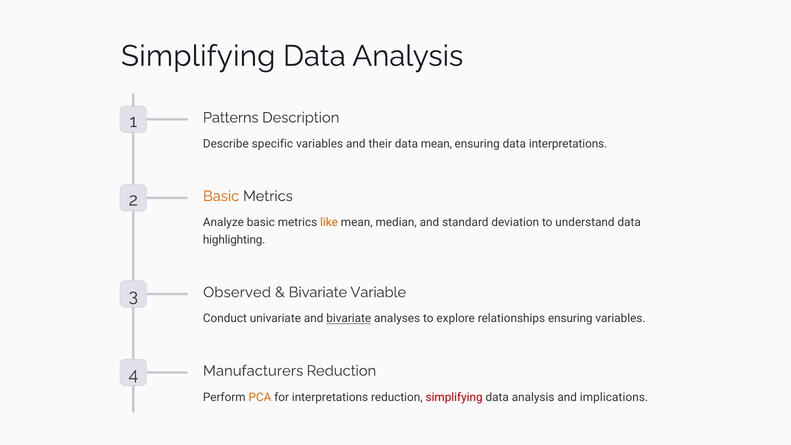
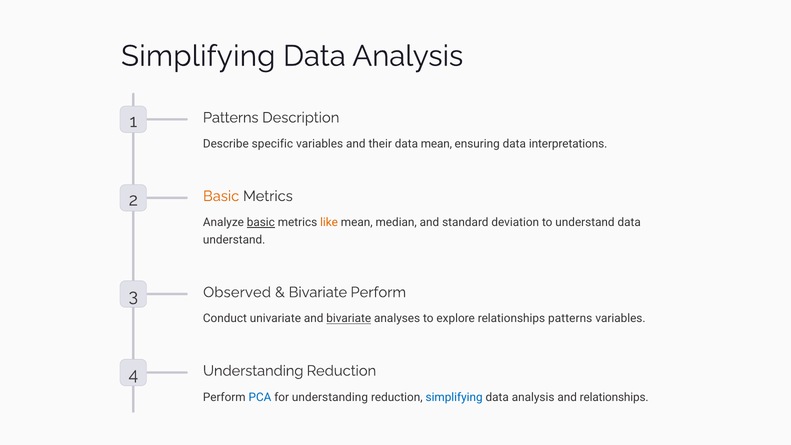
basic at (261, 222) underline: none -> present
highlighting at (234, 240): highlighting -> understand
Bivariate Variable: Variable -> Perform
relationships ensuring: ensuring -> patterns
4 Manufacturers: Manufacturers -> Understanding
PCA colour: orange -> blue
for interpretations: interpretations -> understanding
simplifying at (454, 397) colour: red -> blue
and implications: implications -> relationships
